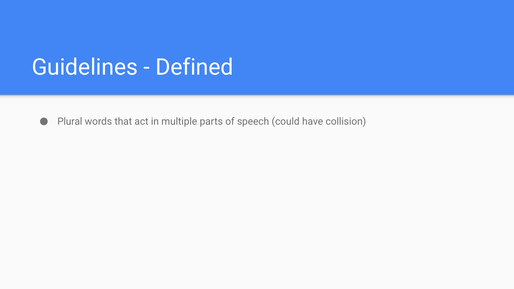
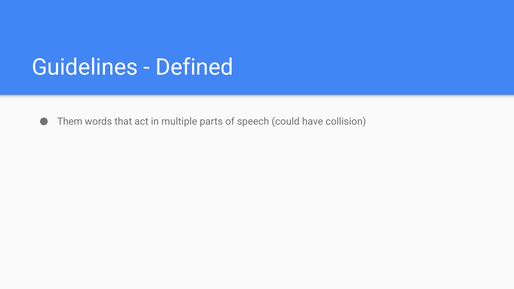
Plural: Plural -> Them
